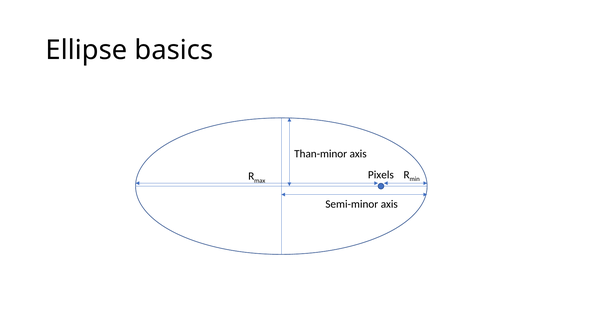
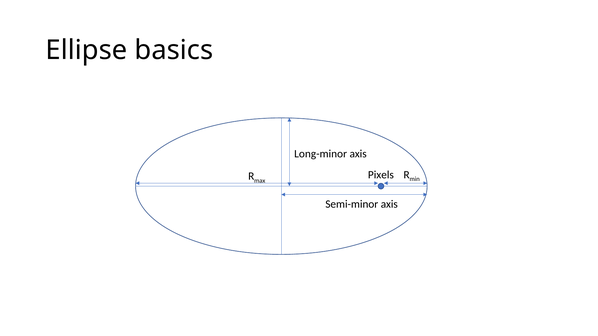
Than-minor: Than-minor -> Long-minor
